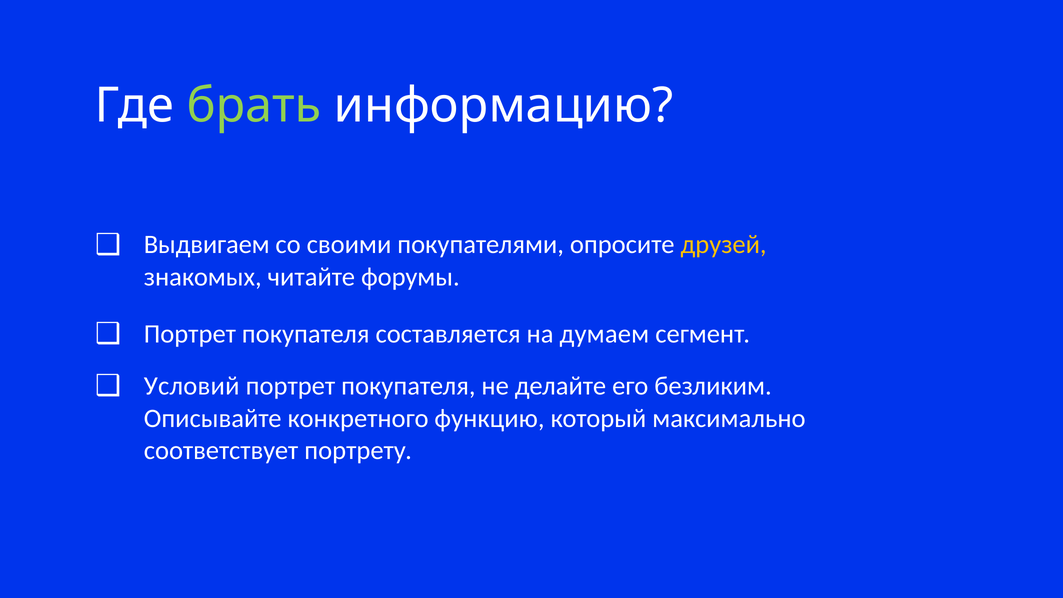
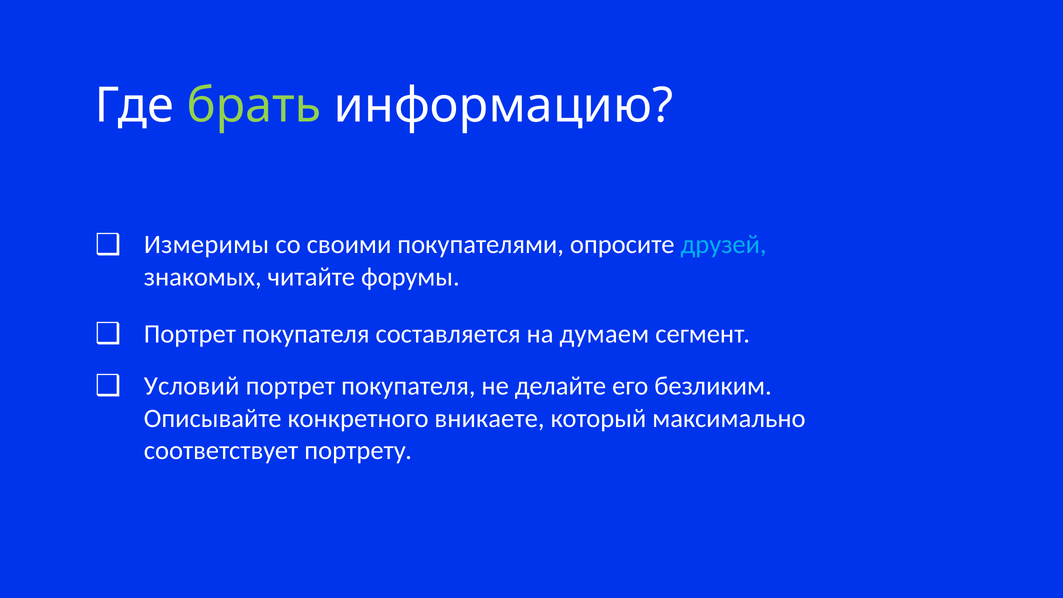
Выдвигаем: Выдвигаем -> Измеримы
друзей colour: yellow -> light blue
функцию: функцию -> вникаете
